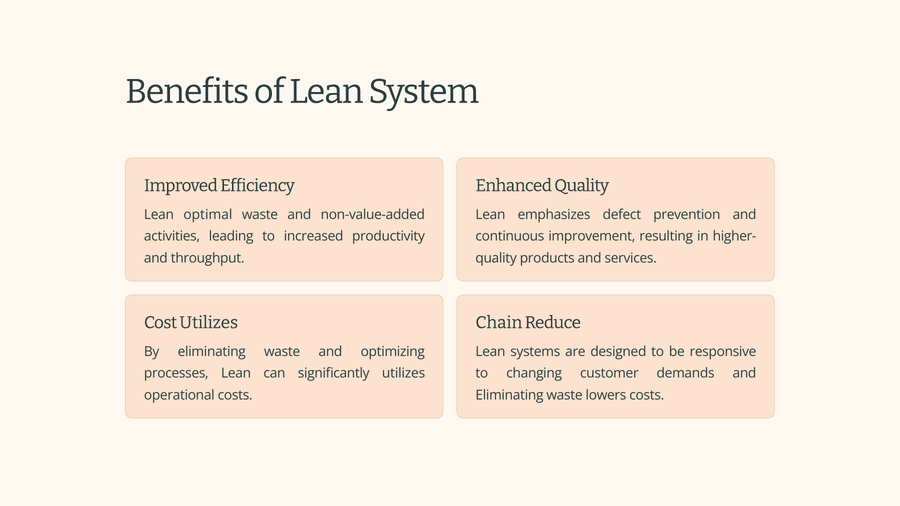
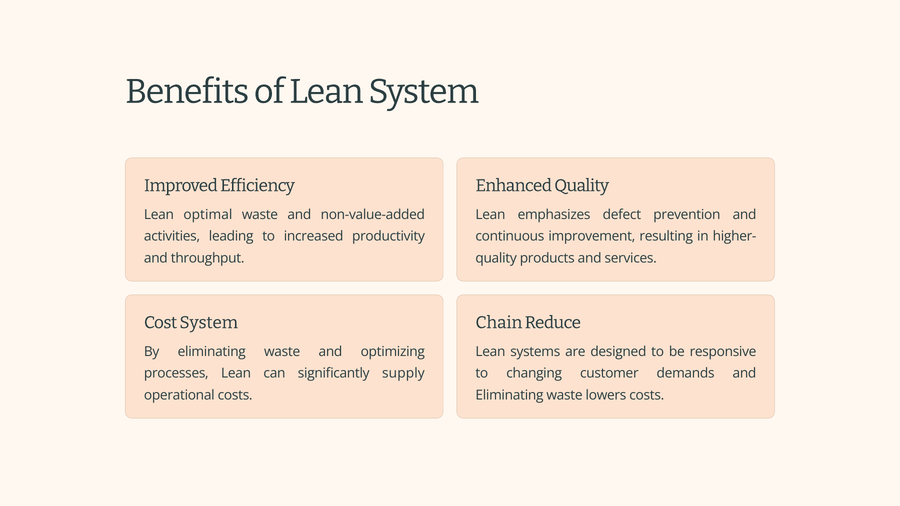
Cost Utilizes: Utilizes -> System
significantly utilizes: utilizes -> supply
